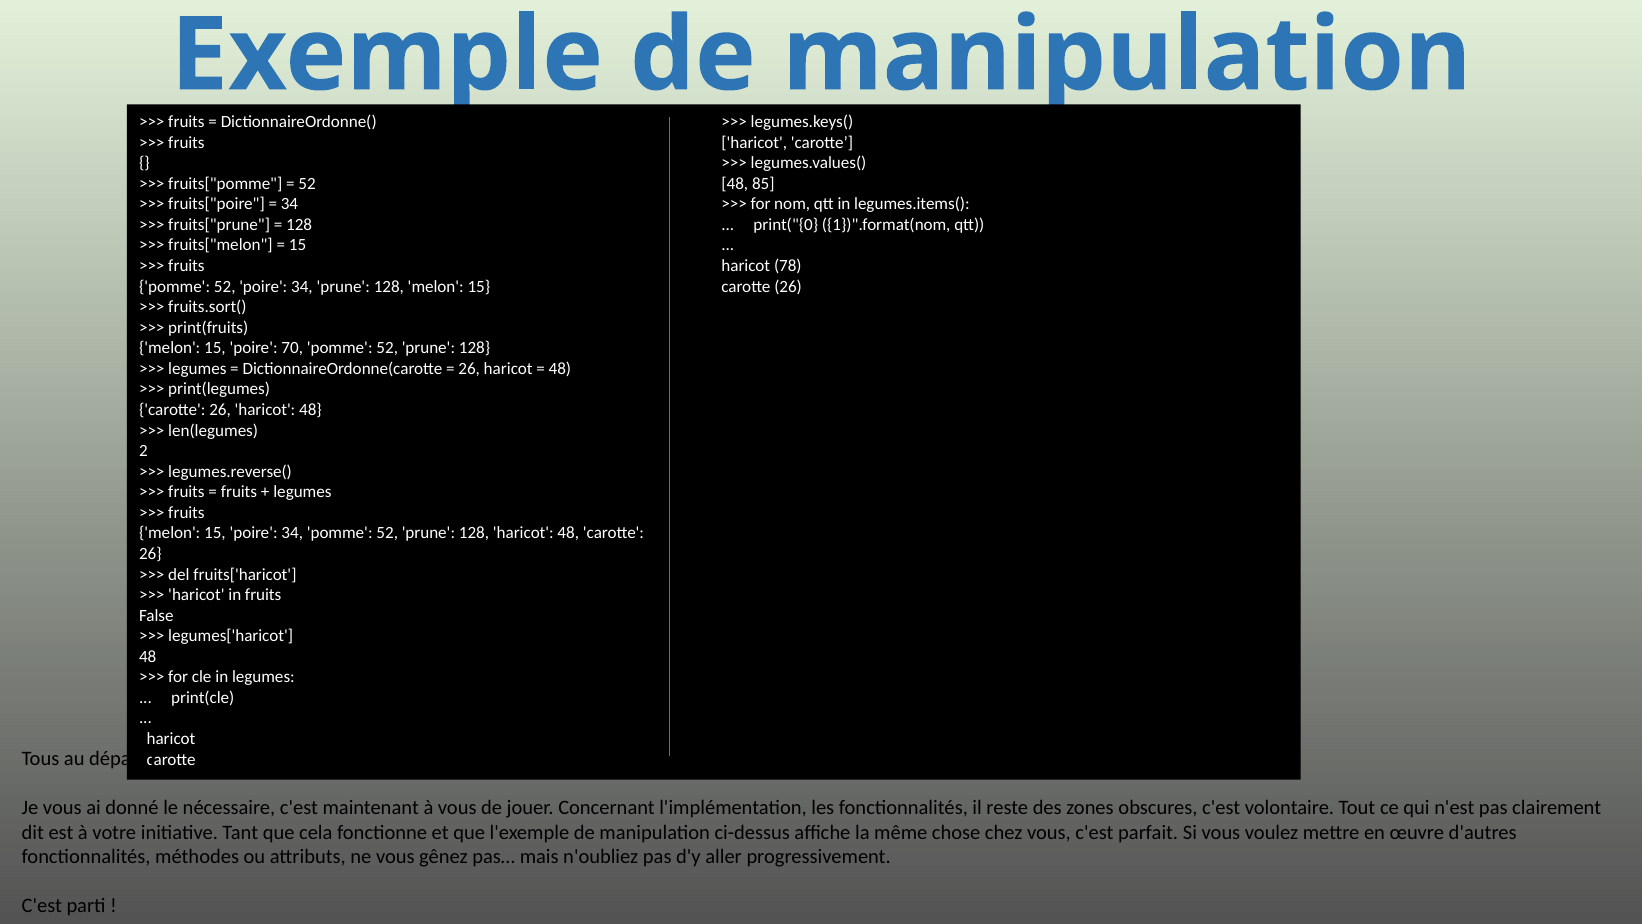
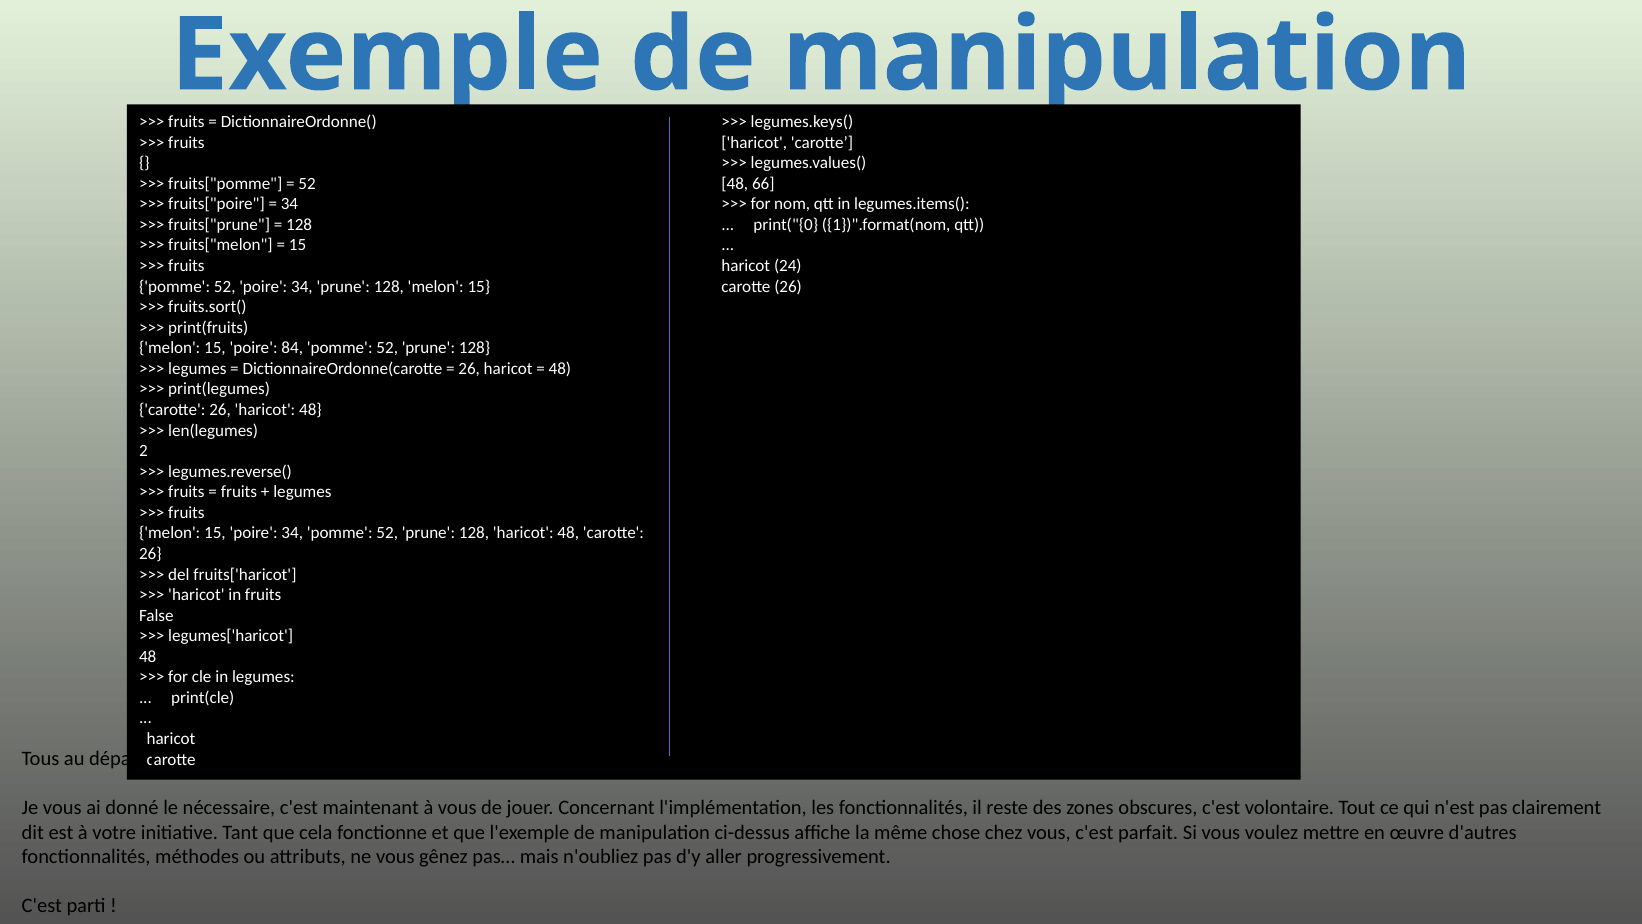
85: 85 -> 66
78: 78 -> 24
70: 70 -> 84
